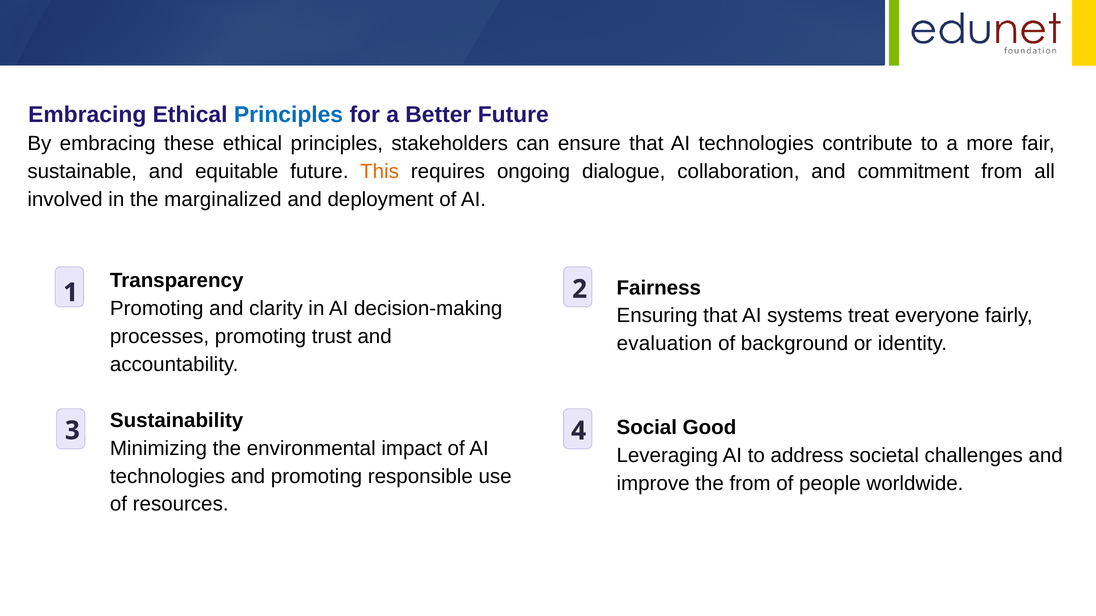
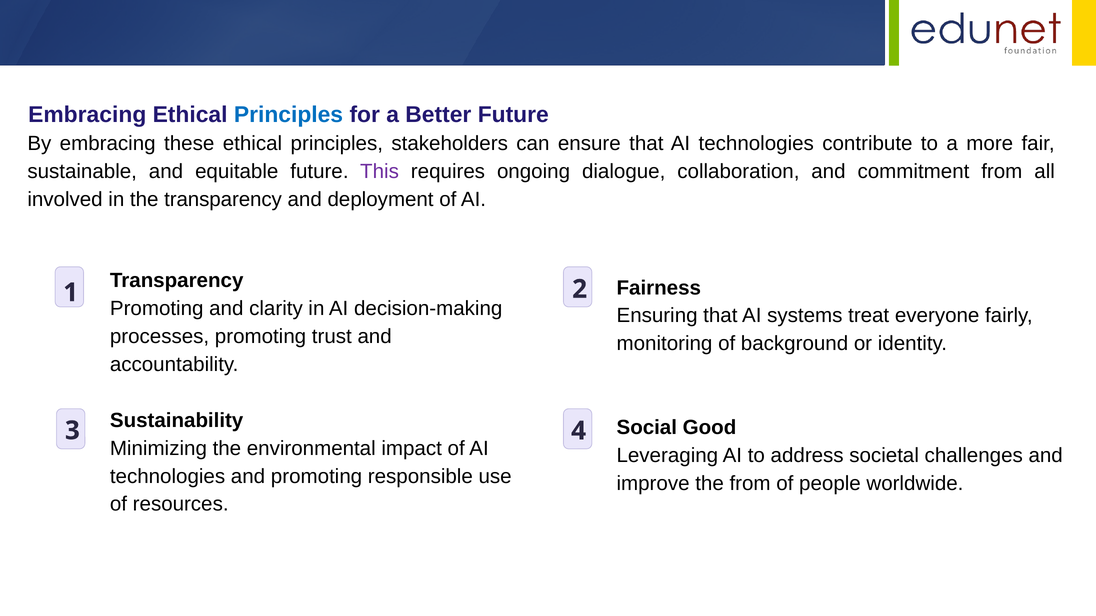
This colour: orange -> purple
the marginalized: marginalized -> transparency
evaluation: evaluation -> monitoring
